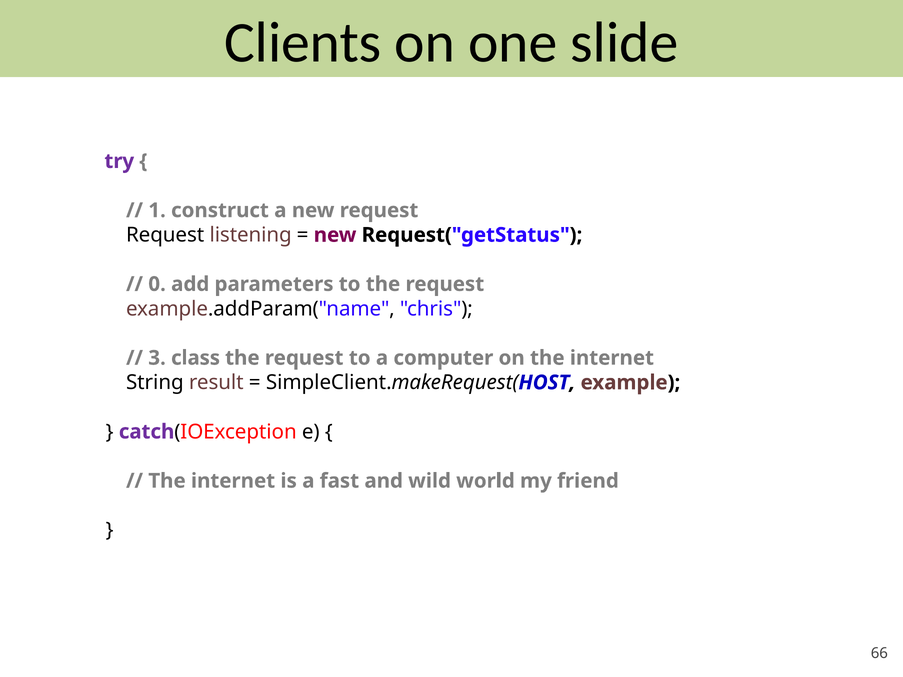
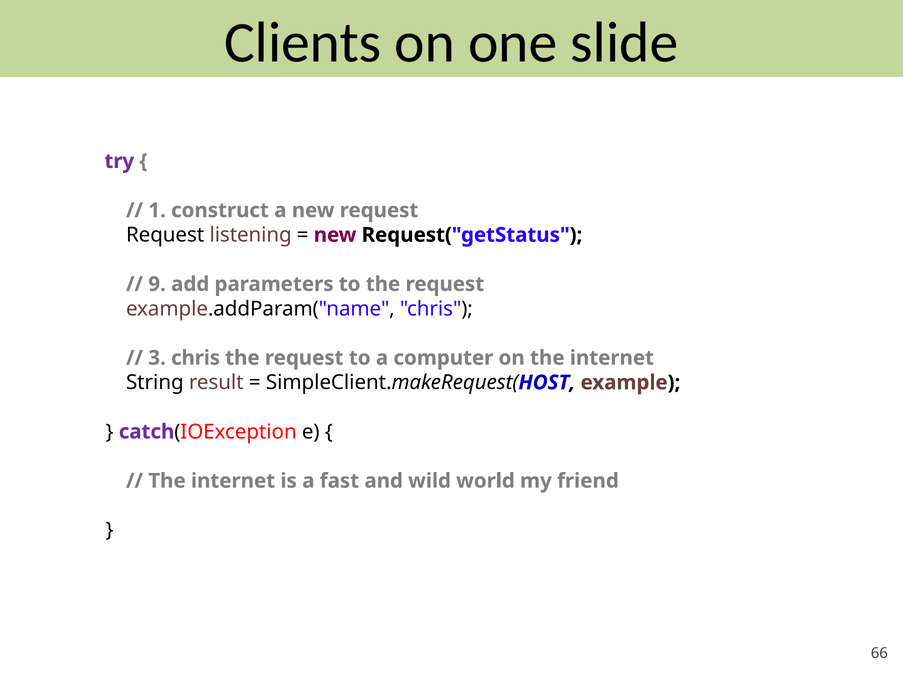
0: 0 -> 9
3 class: class -> chris
